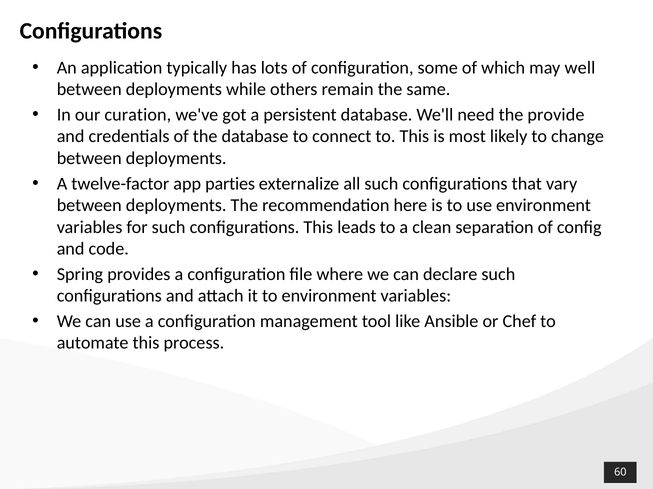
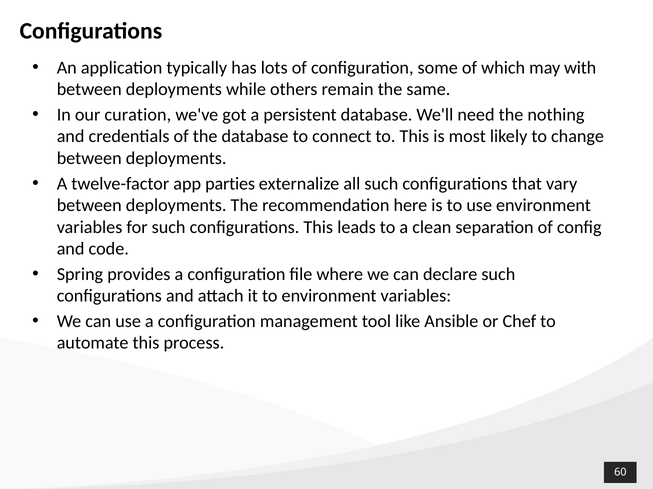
well: well -> with
provide: provide -> nothing
